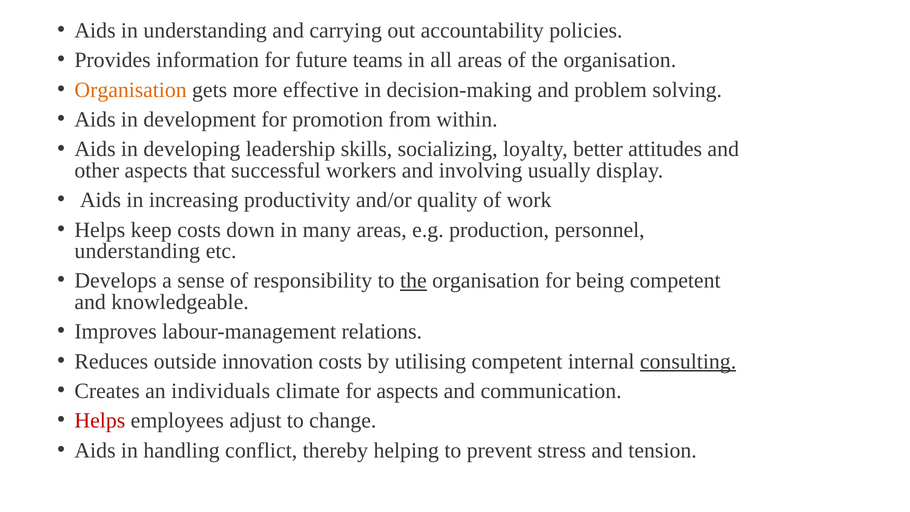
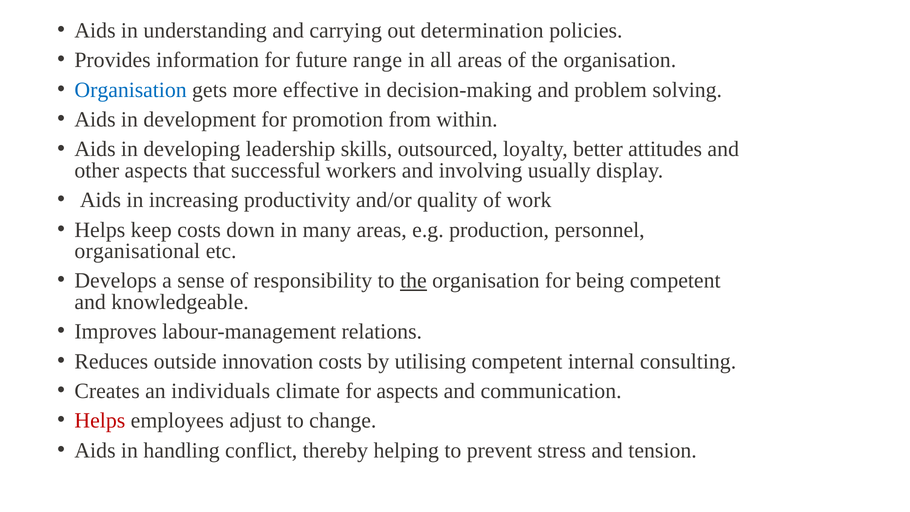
accountability: accountability -> determination
teams: teams -> range
Organisation at (131, 90) colour: orange -> blue
socializing: socializing -> outsourced
understanding at (137, 251): understanding -> organisational
consulting underline: present -> none
